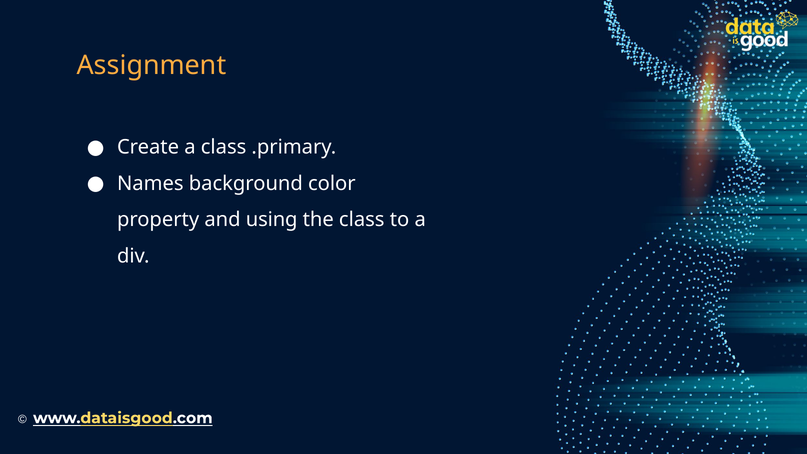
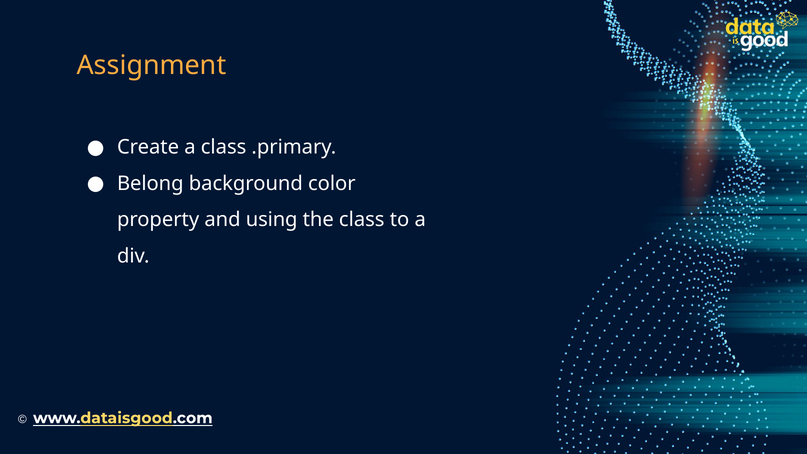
Names: Names -> Belong
